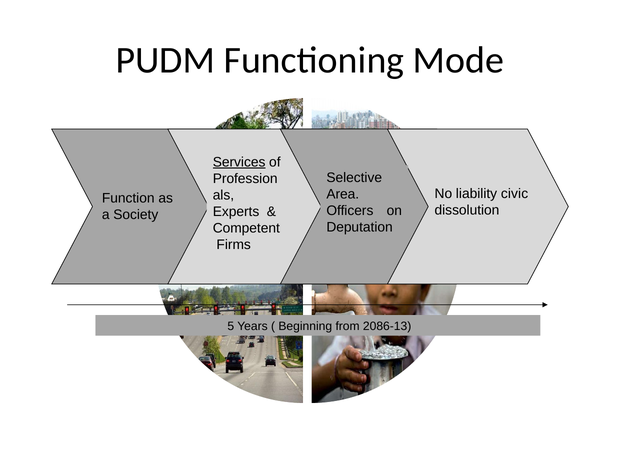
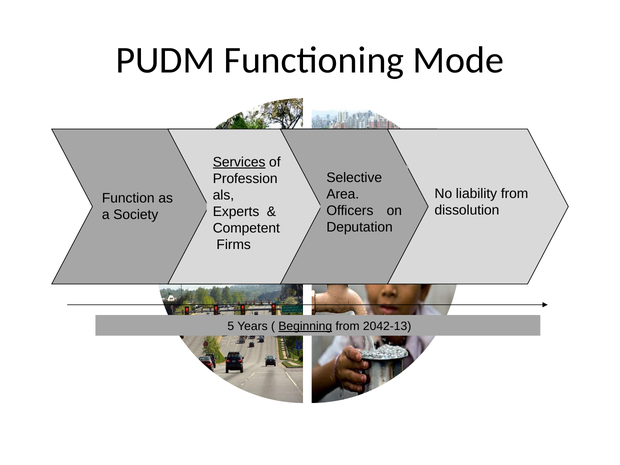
liability civic: civic -> from
Beginning underline: none -> present
2086-13: 2086-13 -> 2042-13
